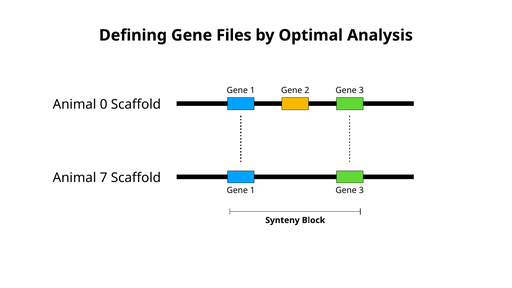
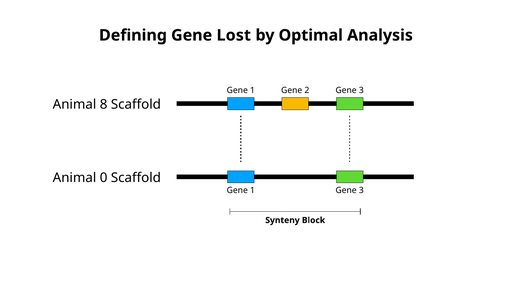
Files: Files -> Lost
0: 0 -> 8
7: 7 -> 0
